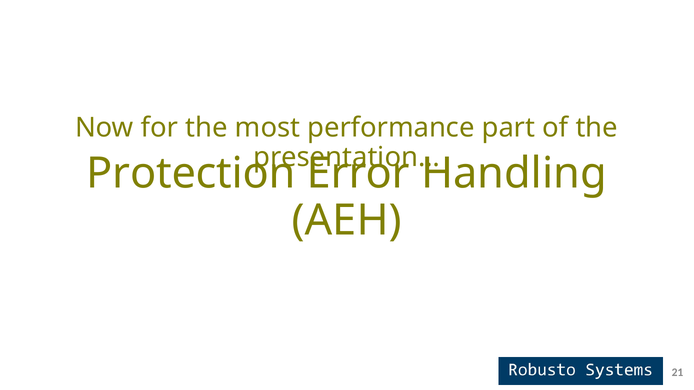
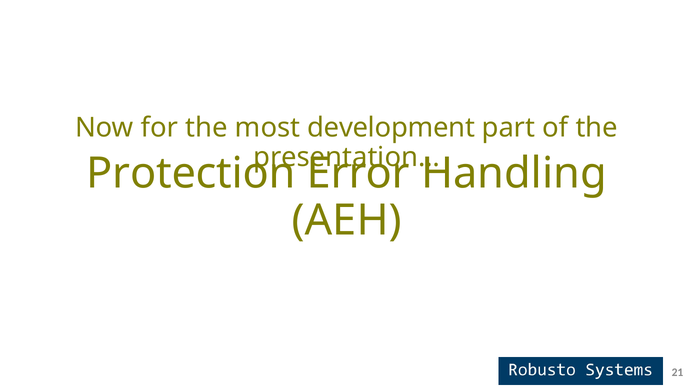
performance: performance -> development
